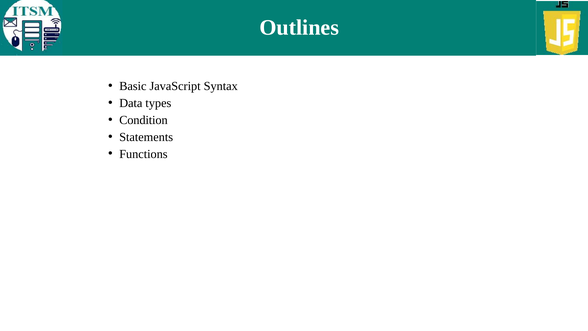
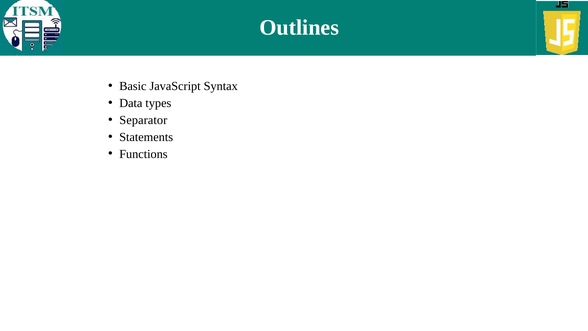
Condition: Condition -> Separator
